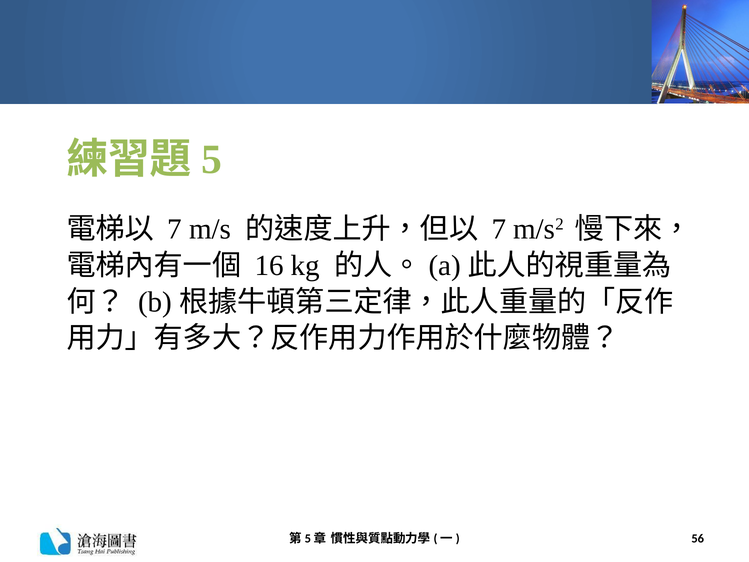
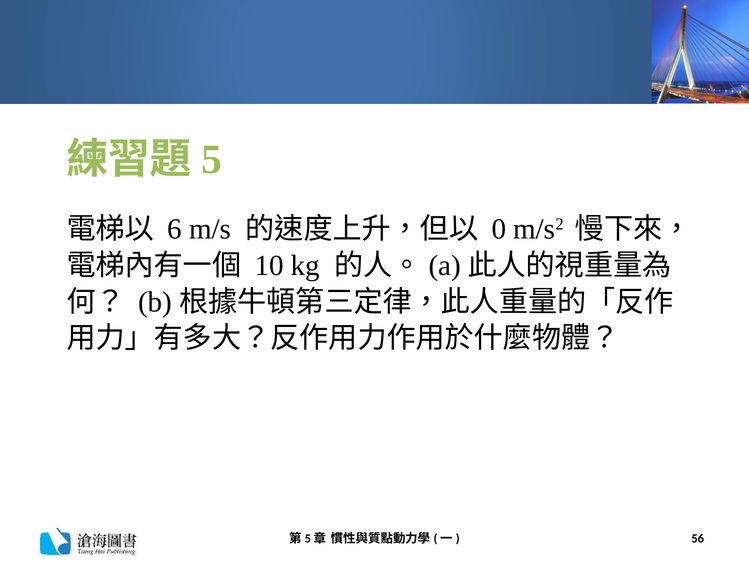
7 at (175, 229): 7 -> 6
7 at (499, 229): 7 -> 0
16: 16 -> 10
